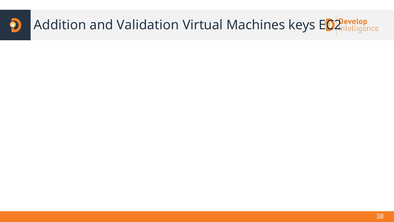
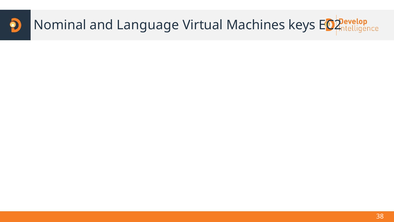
Addition: Addition -> Nominal
Validation: Validation -> Language
